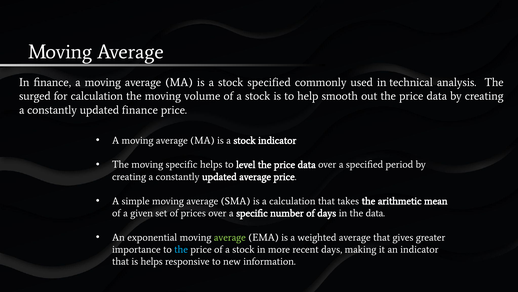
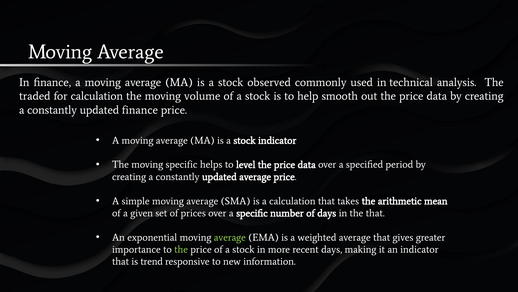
stock specified: specified -> observed
surged: surged -> traded
the data: data -> that
the at (181, 249) colour: light blue -> light green
is helps: helps -> trend
